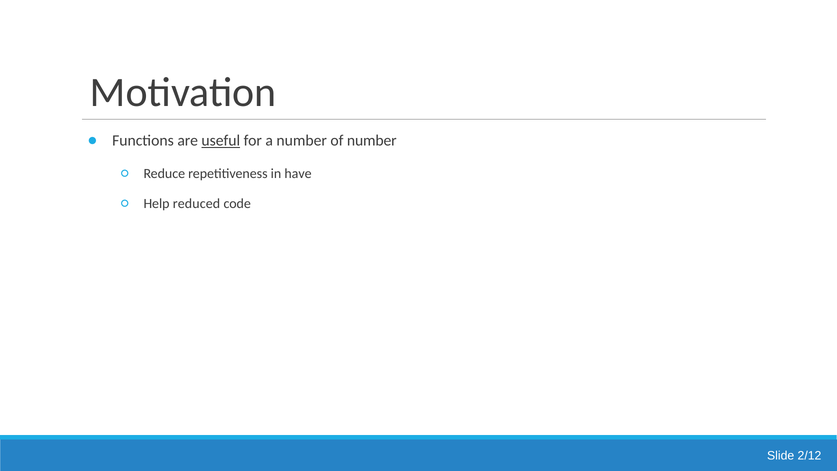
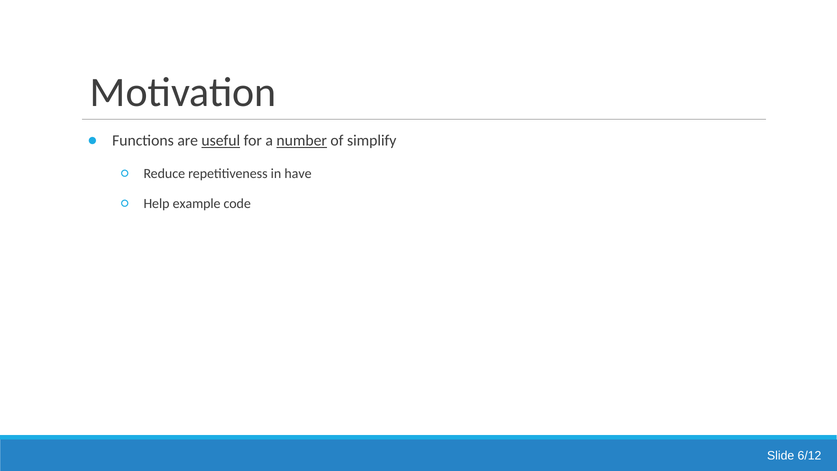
number at (302, 141) underline: none -> present
of number: number -> simplify
reduced: reduced -> example
2/12: 2/12 -> 6/12
